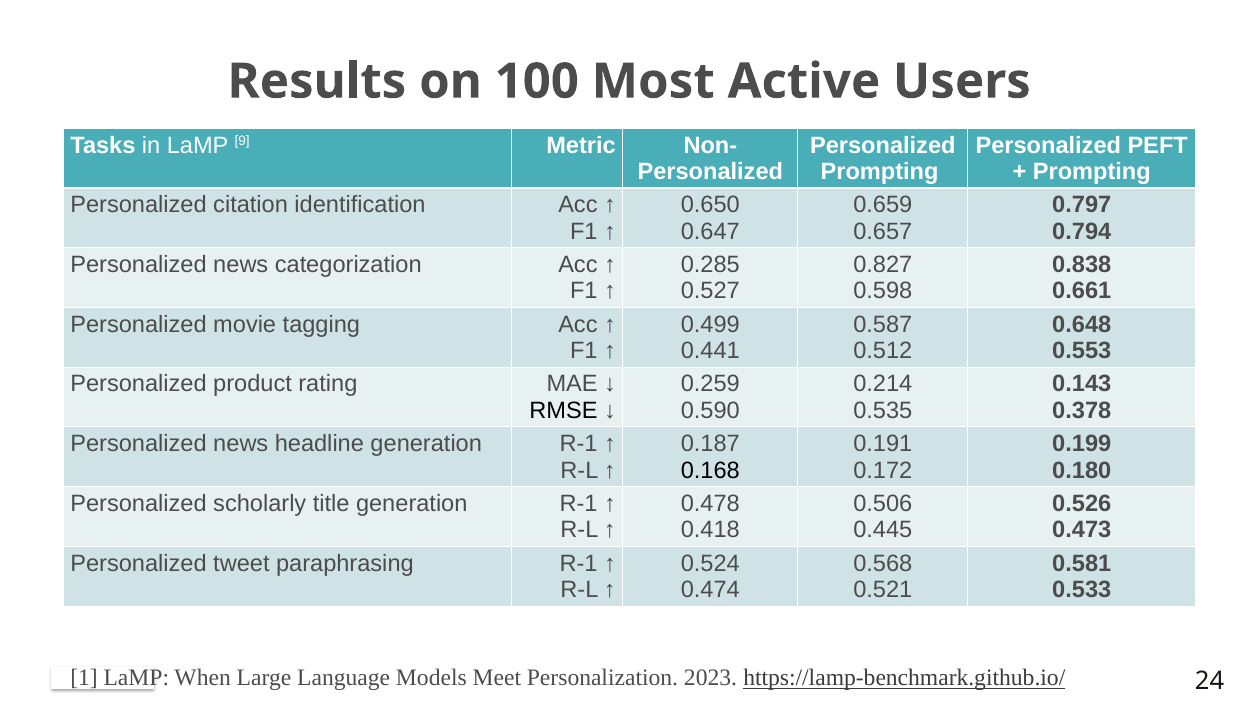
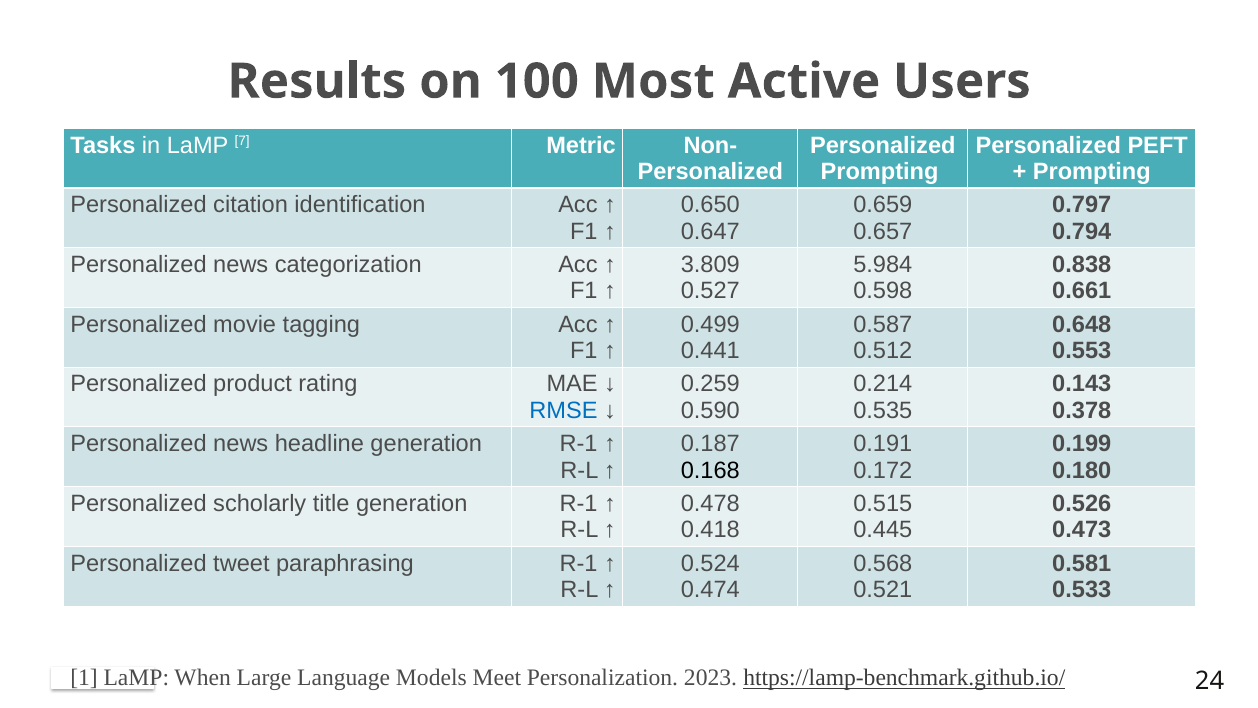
9: 9 -> 7
0.285: 0.285 -> 3.809
0.827: 0.827 -> 5.984
RMSE colour: black -> blue
0.506: 0.506 -> 0.515
